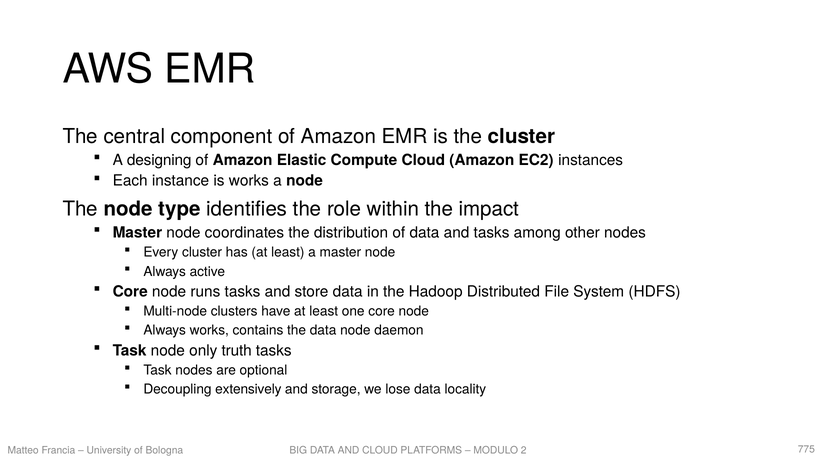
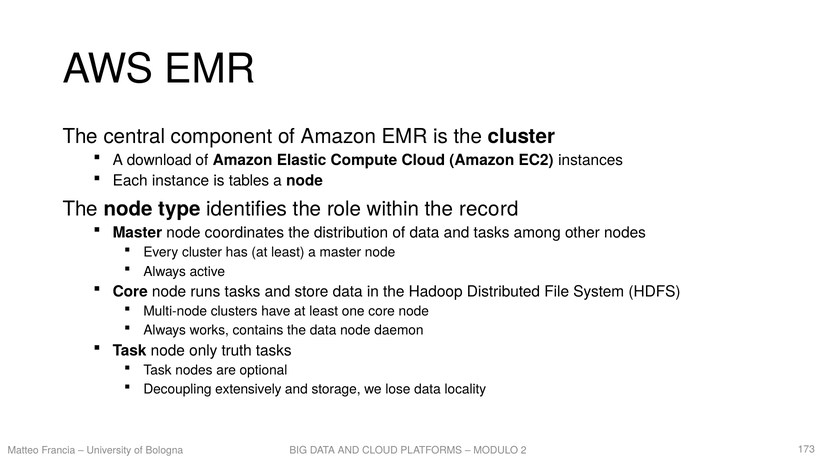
designing: designing -> download
is works: works -> tables
impact: impact -> record
775: 775 -> 173
